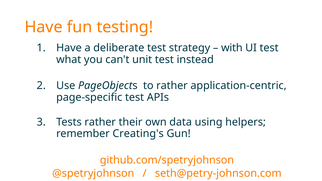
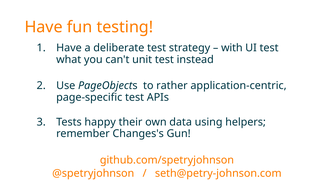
Tests rather: rather -> happy
Creating's: Creating's -> Changes's
